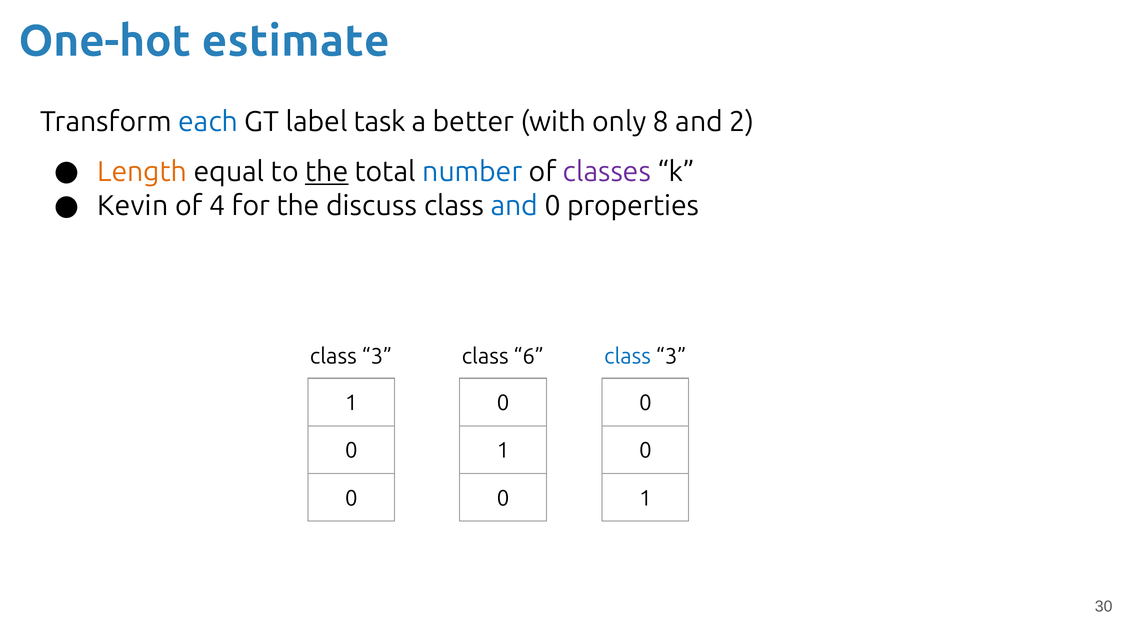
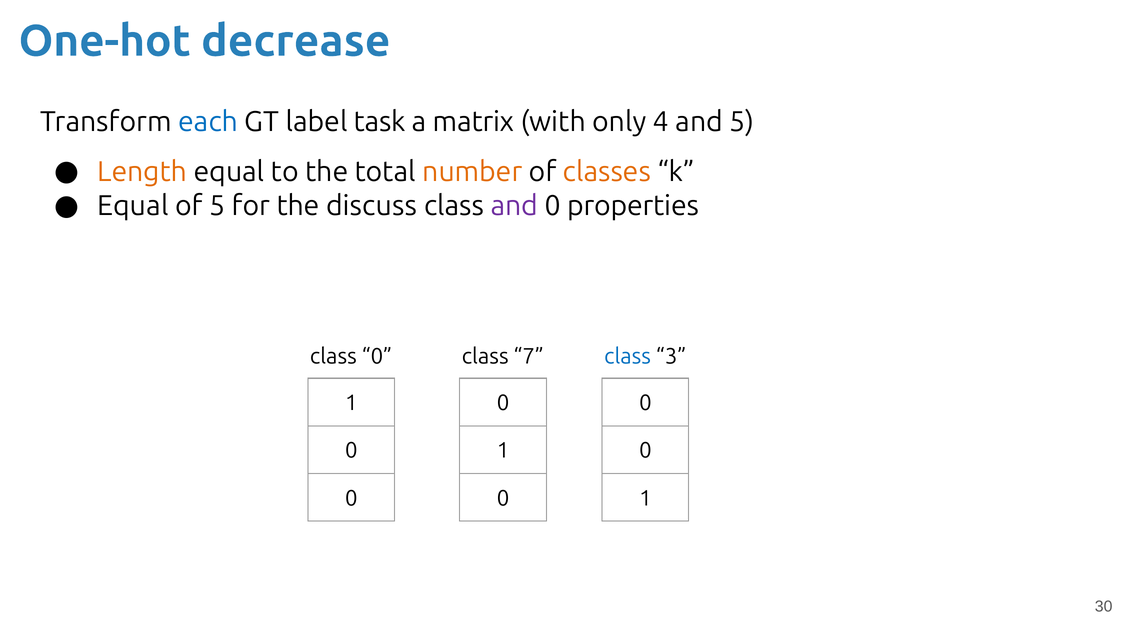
estimate: estimate -> decrease
better: better -> matrix
8: 8 -> 4
and 2: 2 -> 5
the at (327, 172) underline: present -> none
number colour: blue -> orange
classes colour: purple -> orange
Kevin at (133, 206): Kevin -> Equal
of 4: 4 -> 5
and at (514, 206) colour: blue -> purple
3 at (377, 356): 3 -> 0
6: 6 -> 7
